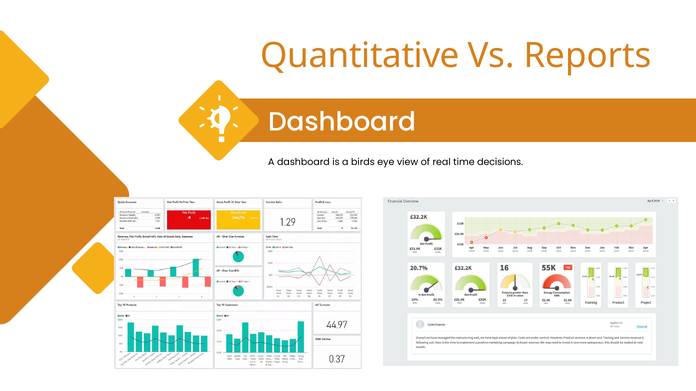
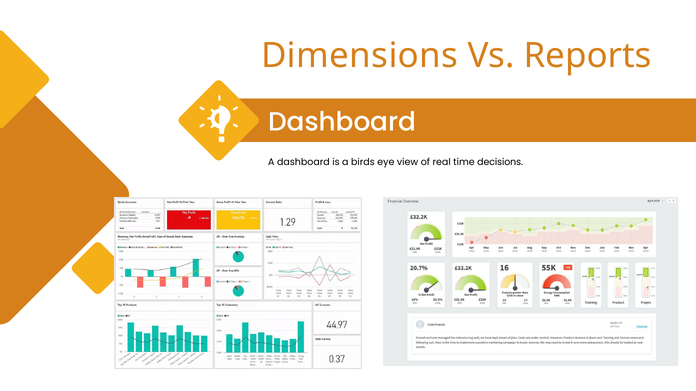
Quantitative: Quantitative -> Dimensions
